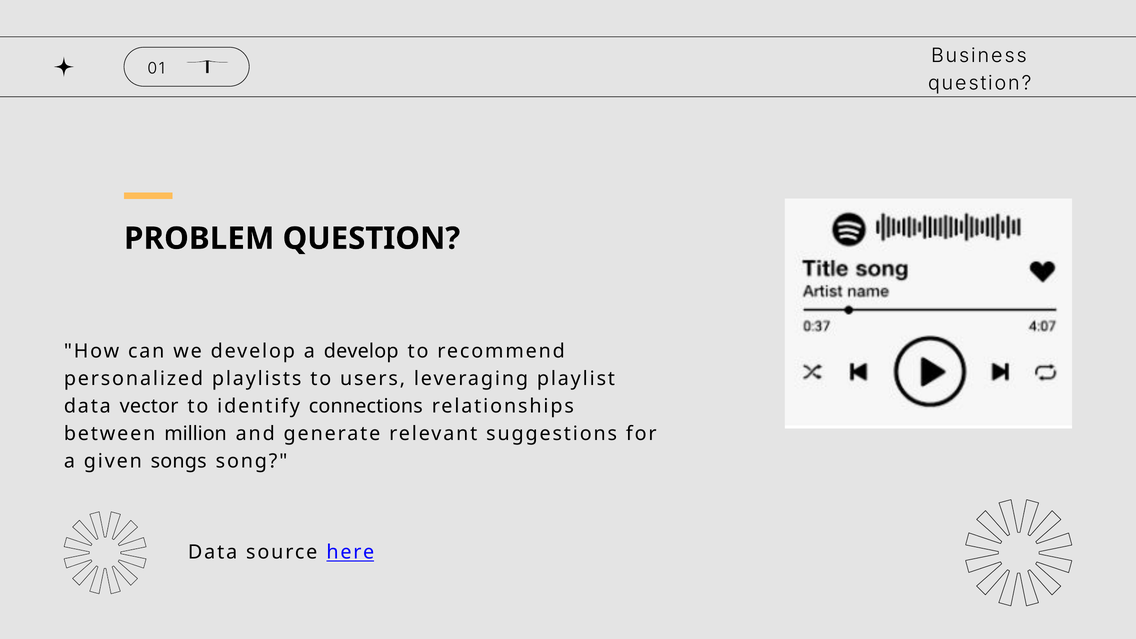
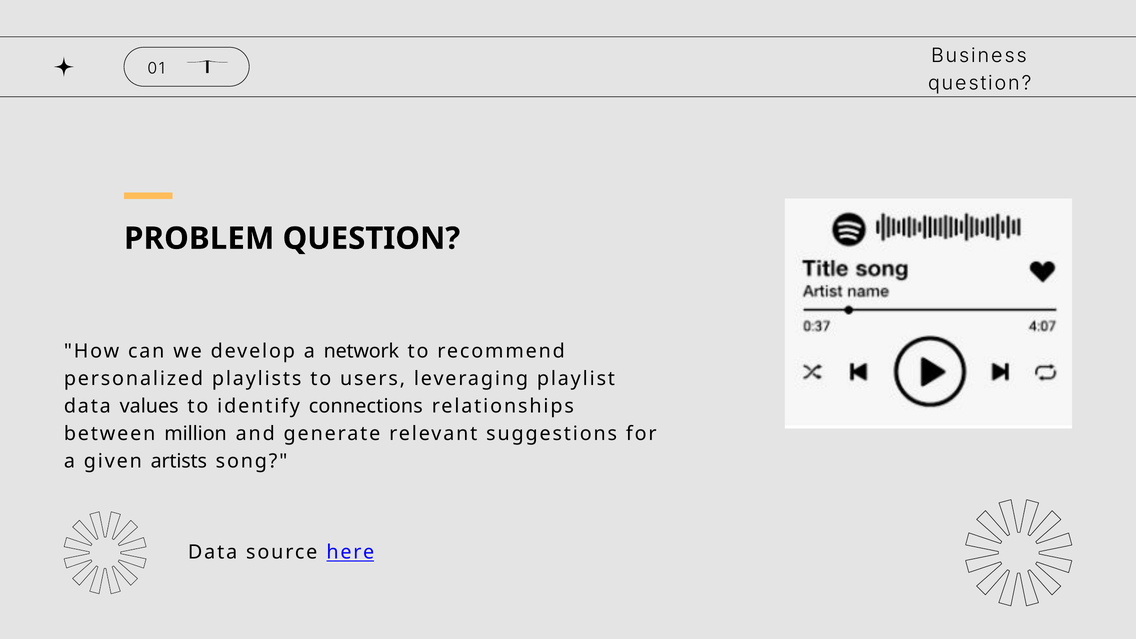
a develop: develop -> network
vector: vector -> values
songs: songs -> artists
